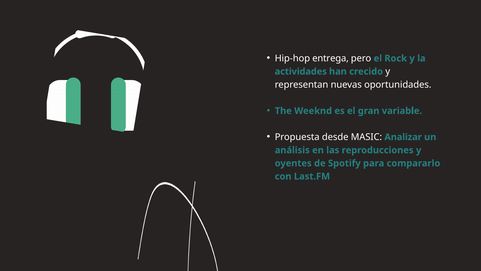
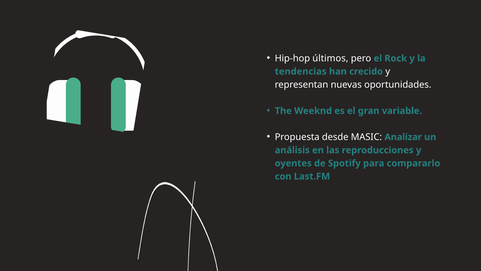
entrega: entrega -> últimos
actividades: actividades -> tendencias
